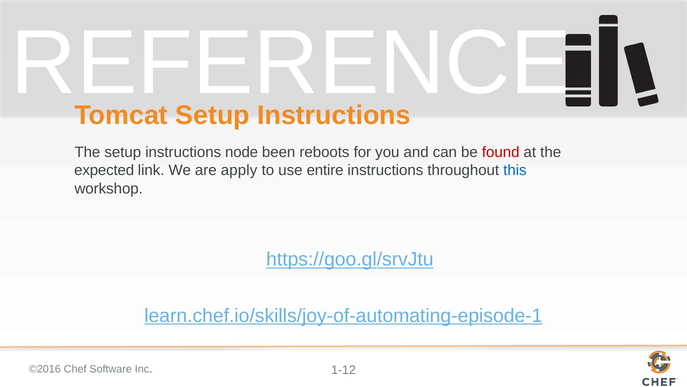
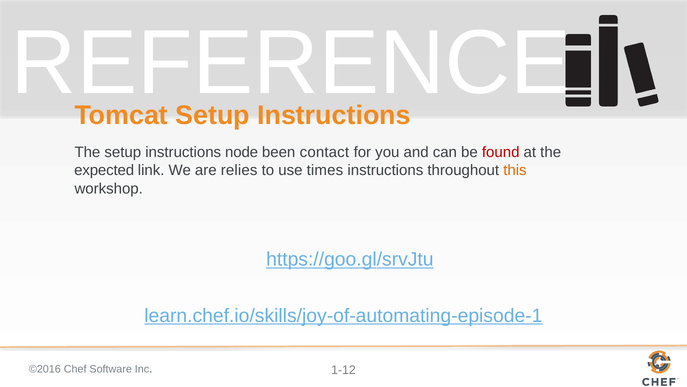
reboots: reboots -> contact
apply: apply -> relies
entire: entire -> times
this colour: blue -> orange
